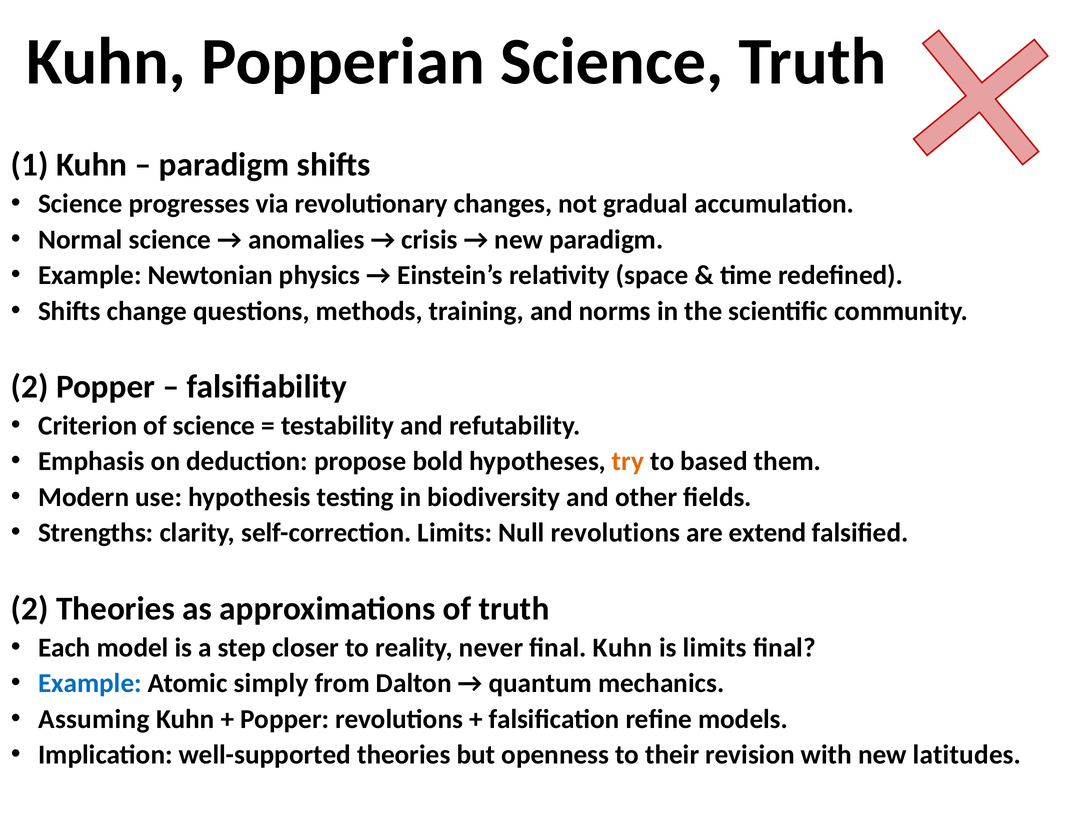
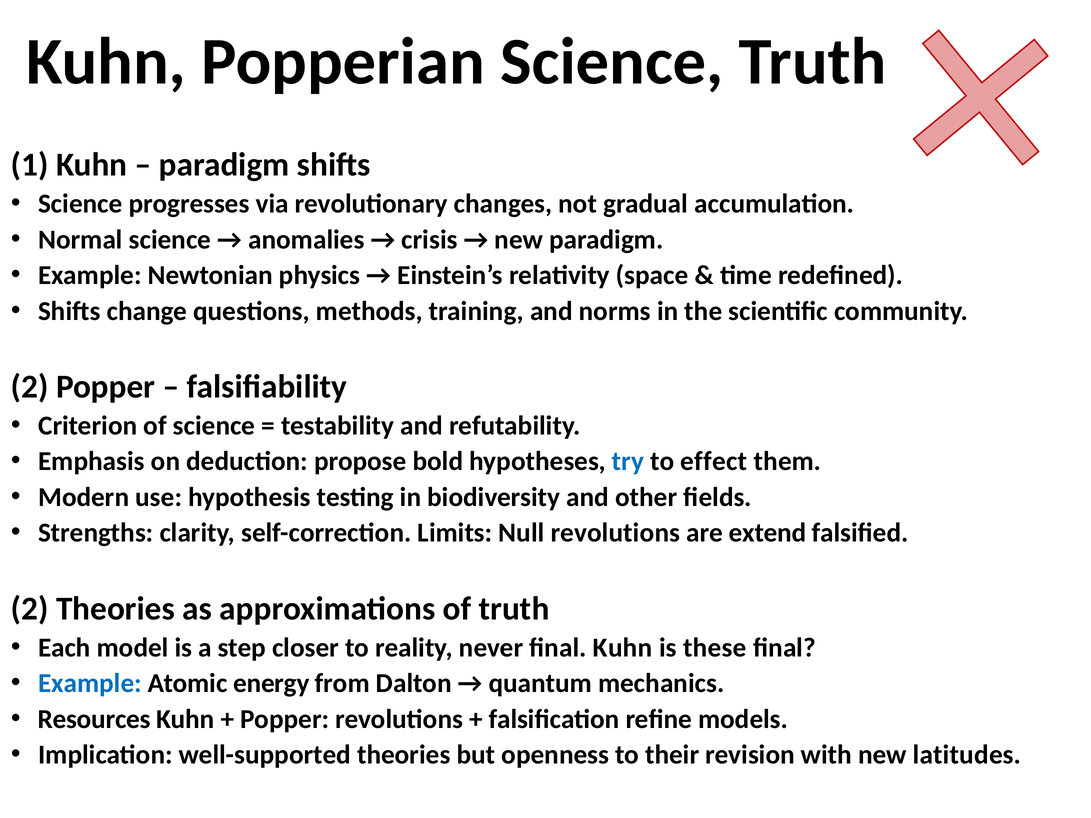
try colour: orange -> blue
based: based -> effect
is limits: limits -> these
simply: simply -> energy
Assuming: Assuming -> Resources
